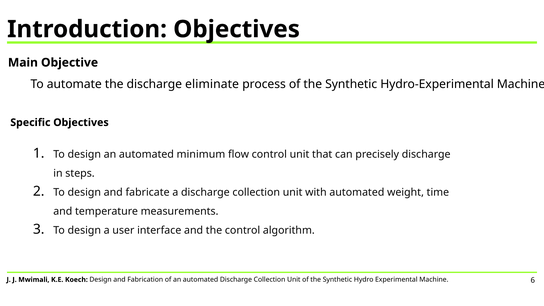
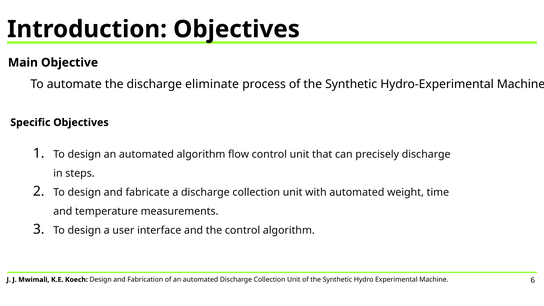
automated minimum: minimum -> algorithm
